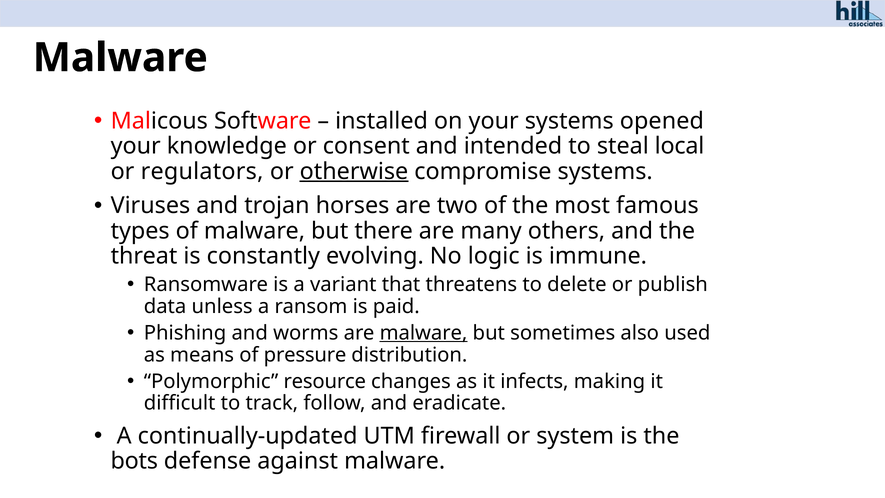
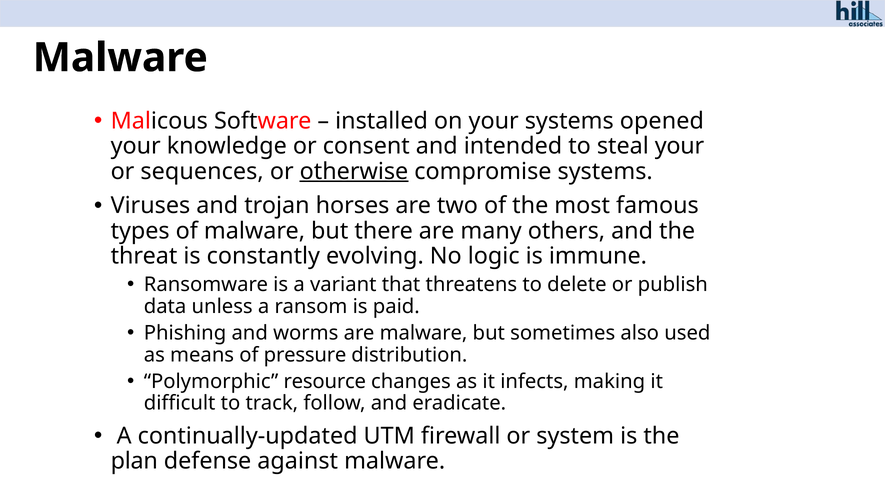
steal local: local -> your
regulators: regulators -> sequences
malware at (424, 333) underline: present -> none
bots: bots -> plan
